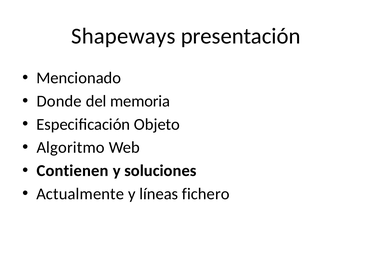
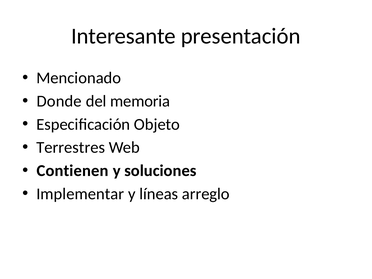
Shapeways: Shapeways -> Interesante
Algoritmo: Algoritmo -> Terrestres
Actualmente: Actualmente -> Implementar
fichero: fichero -> arreglo
